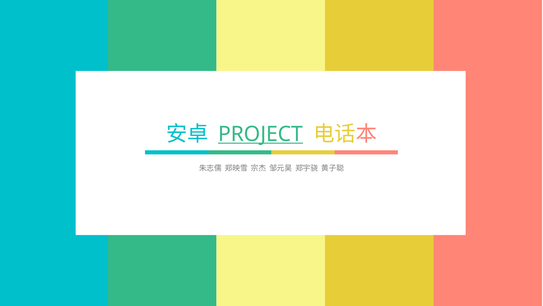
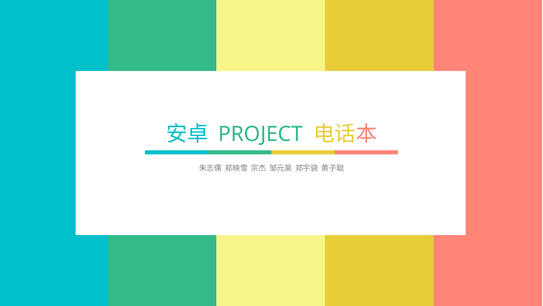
PROJECT underline: present -> none
